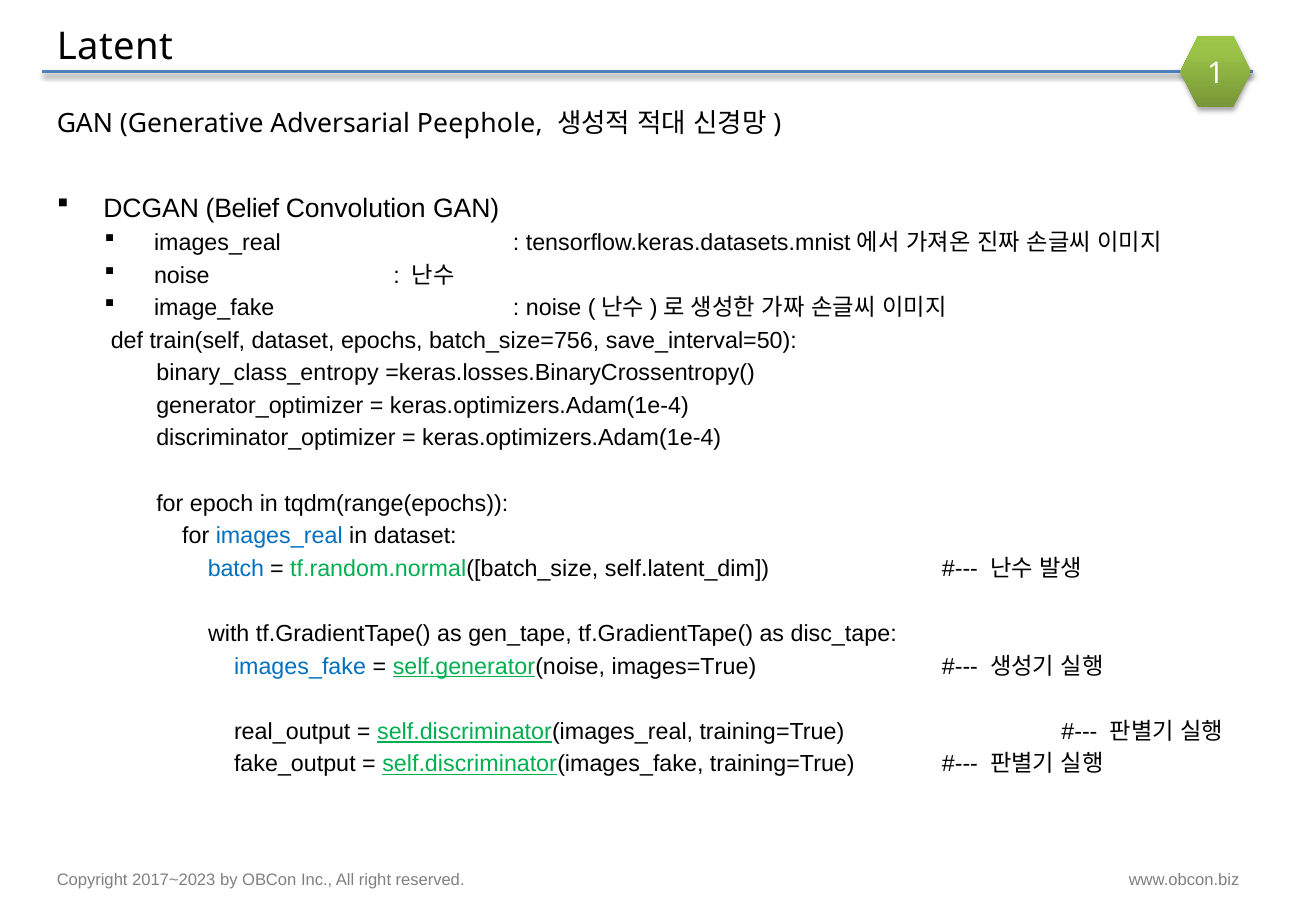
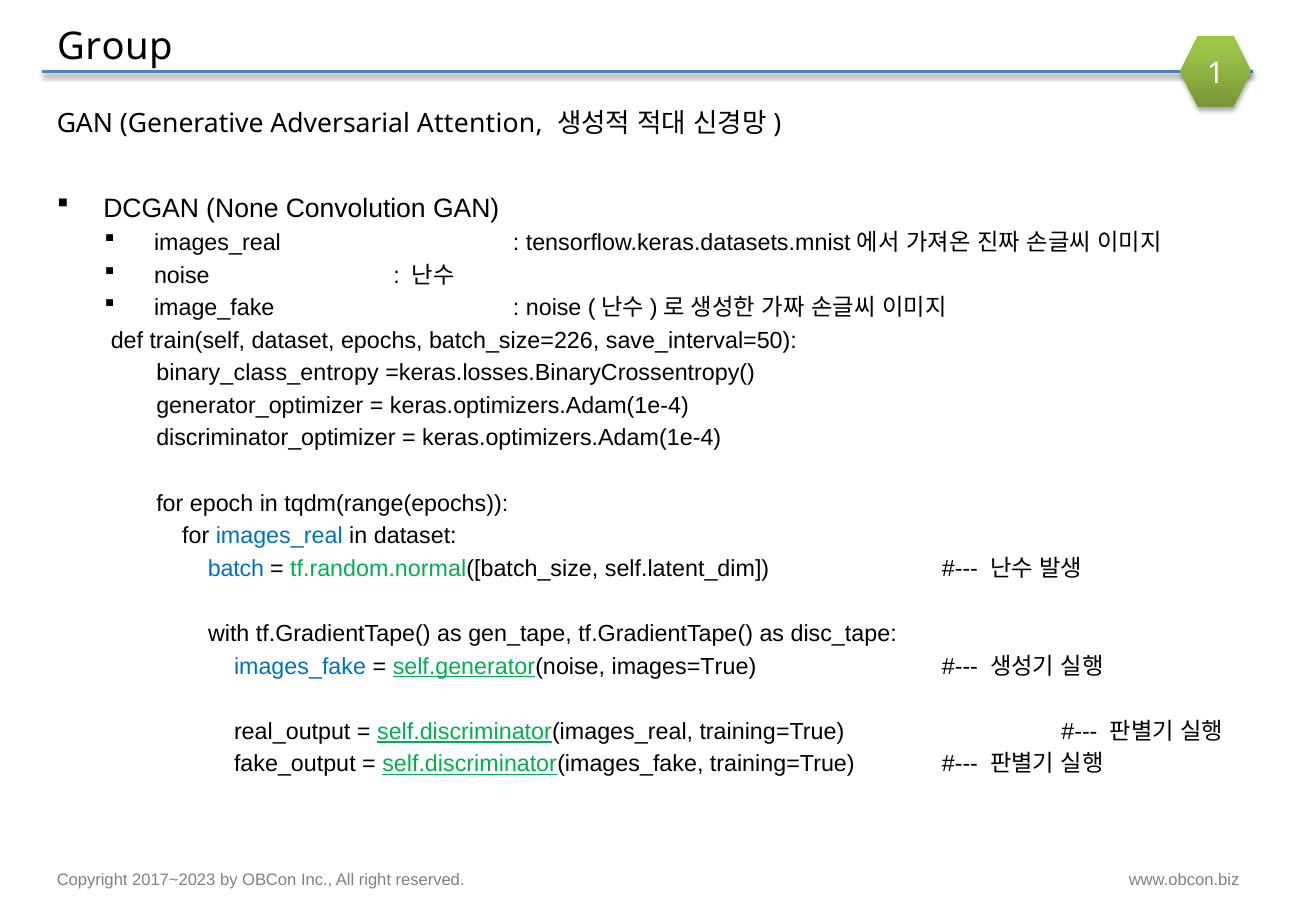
Latent: Latent -> Group
Peephole: Peephole -> Attention
Belief: Belief -> None
batch_size=756: batch_size=756 -> batch_size=226
